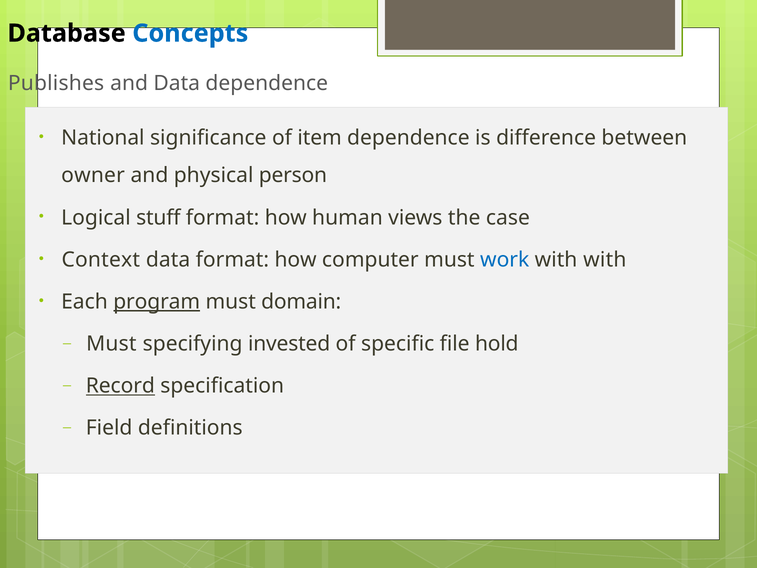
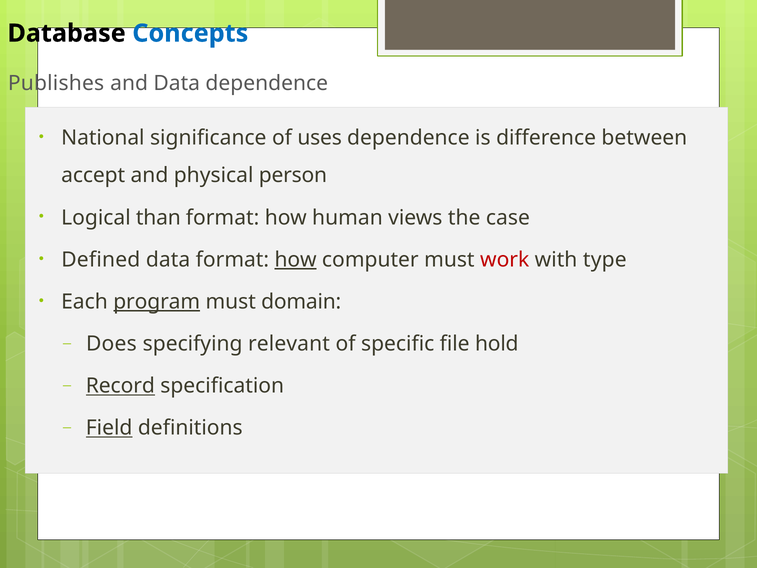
item: item -> uses
owner: owner -> accept
stuff: stuff -> than
Context: Context -> Defined
how at (296, 260) underline: none -> present
work colour: blue -> red
with with: with -> type
Must at (111, 344): Must -> Does
invested: invested -> relevant
Field underline: none -> present
